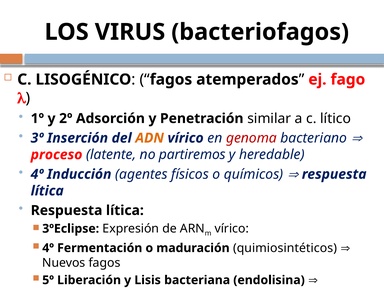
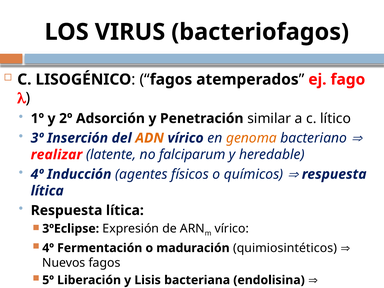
genoma colour: red -> orange
proceso: proceso -> realizar
partiremos: partiremos -> falciparum
